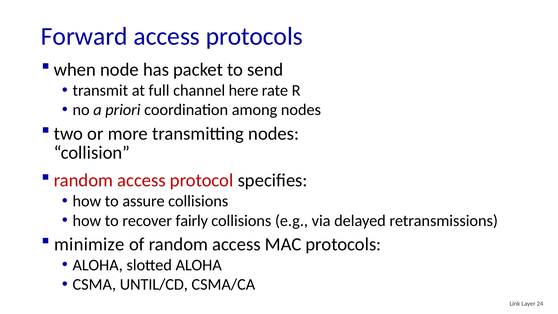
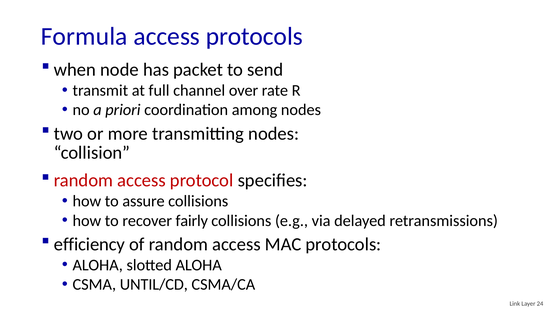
Forward: Forward -> Formula
here: here -> over
minimize: minimize -> efficiency
